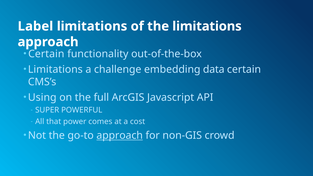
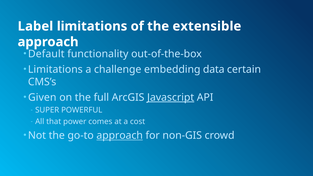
the limitations: limitations -> extensible
Certain at (46, 54): Certain -> Default
Using: Using -> Given
Javascript underline: none -> present
